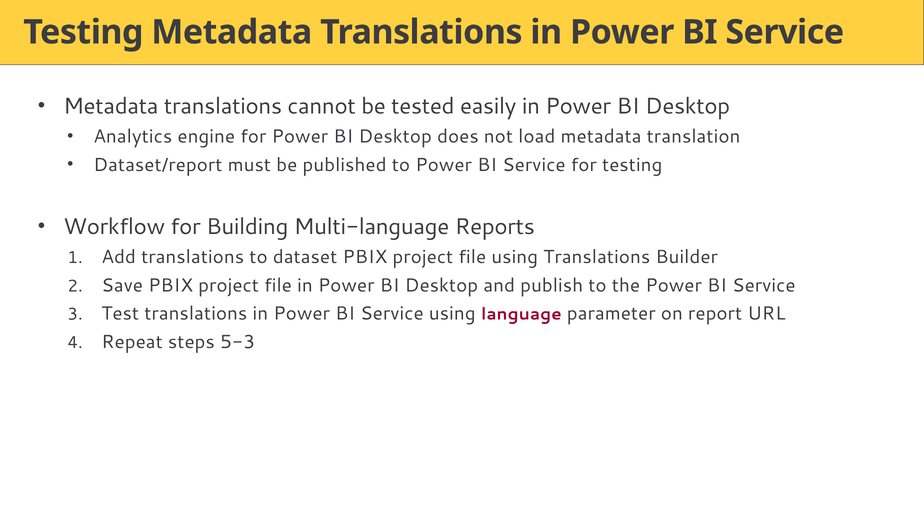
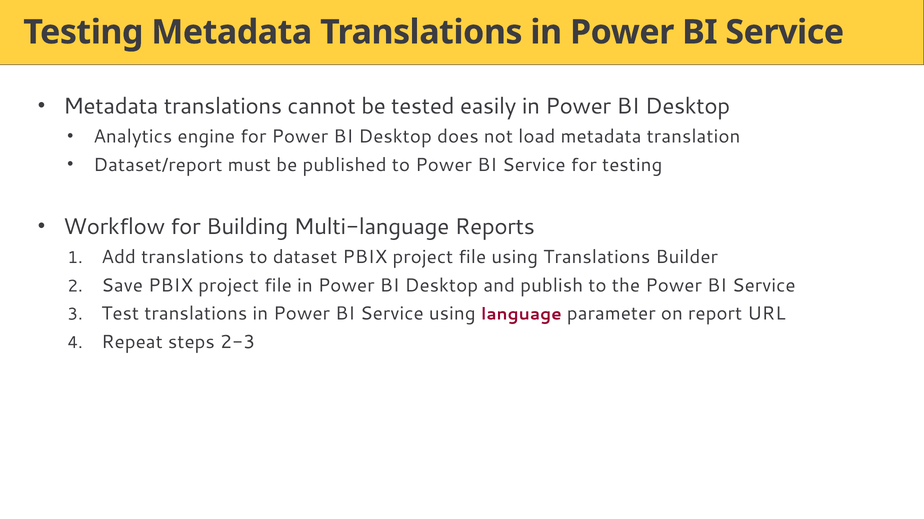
5-3: 5-3 -> 2-3
